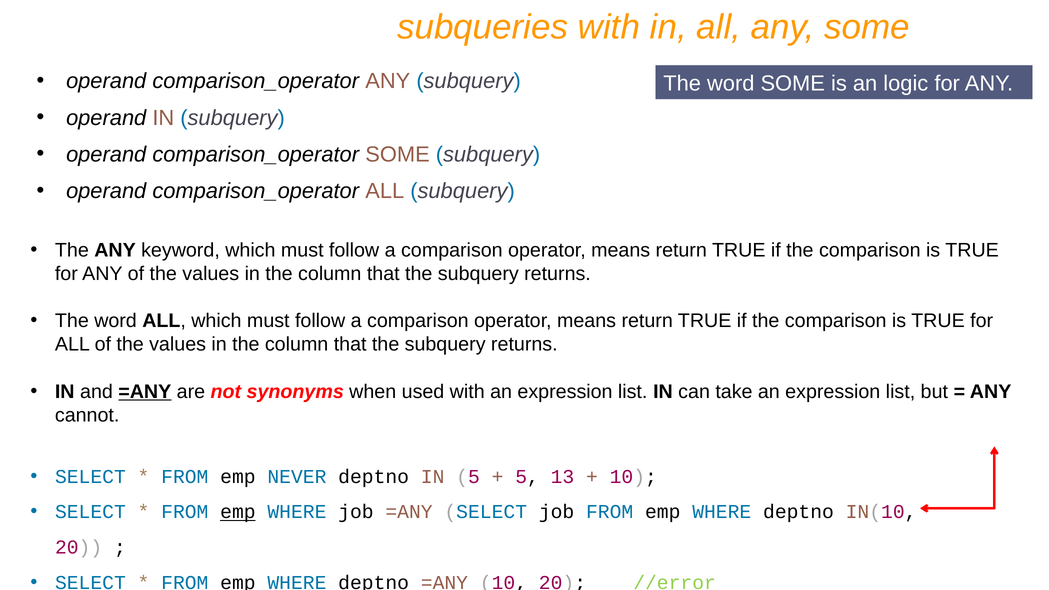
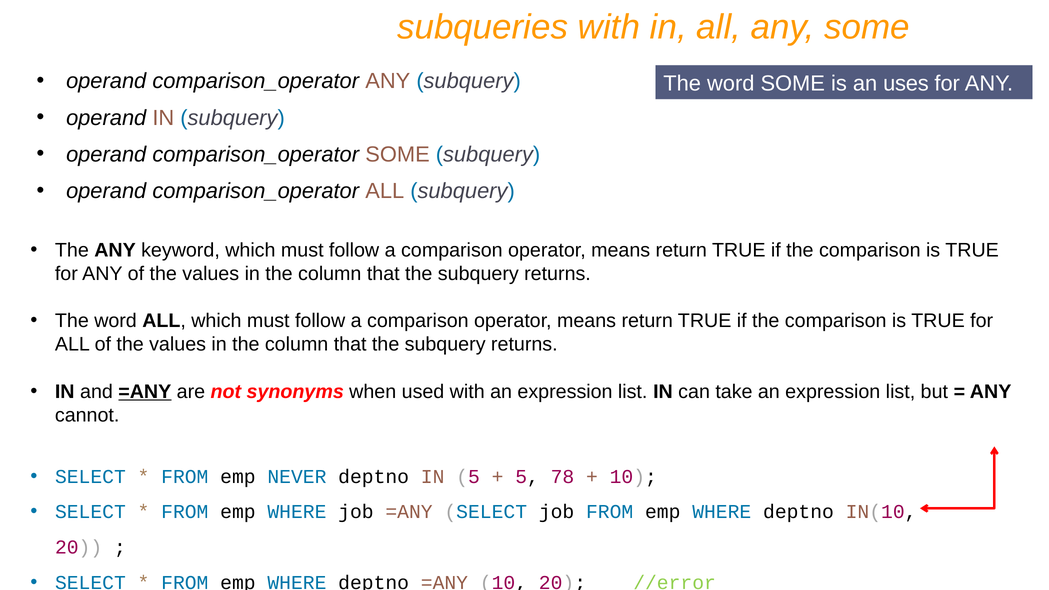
logic: logic -> uses
13: 13 -> 78
emp at (238, 512) underline: present -> none
